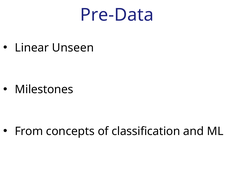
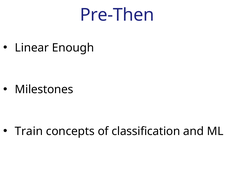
Pre-Data: Pre-Data -> Pre-Then
Unseen: Unseen -> Enough
From: From -> Train
